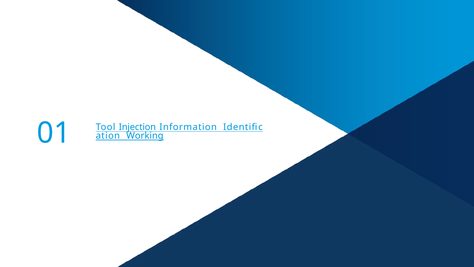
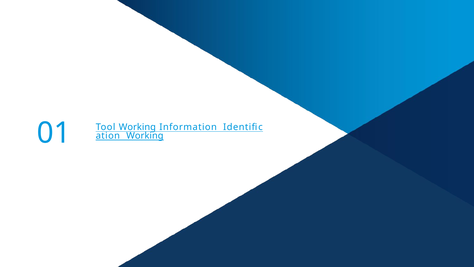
Tool Injection: Injection -> Working
